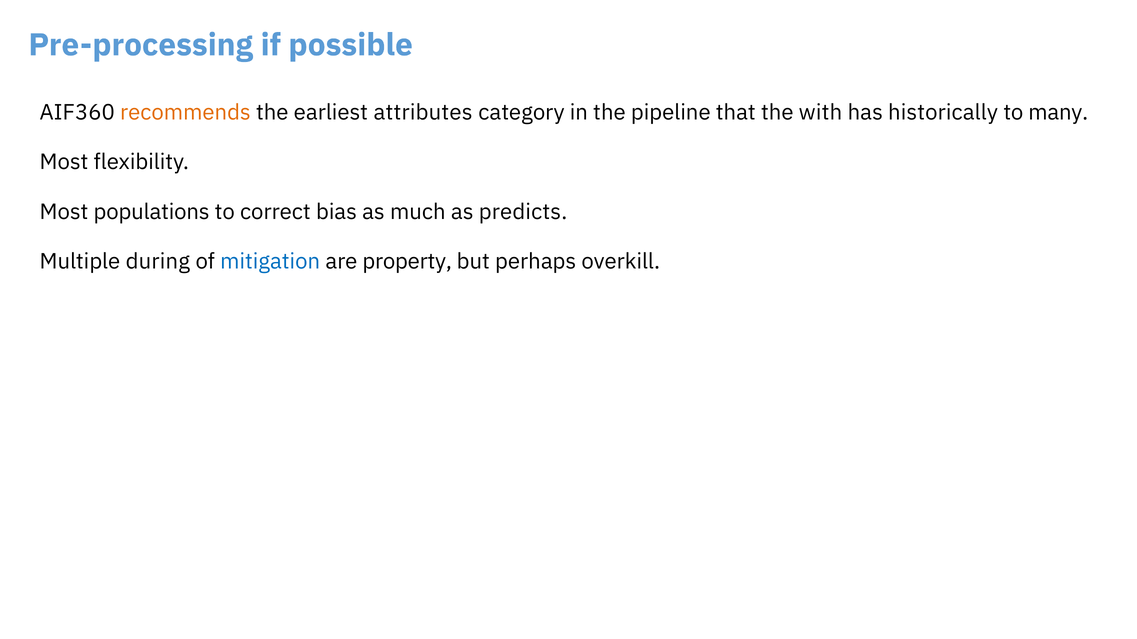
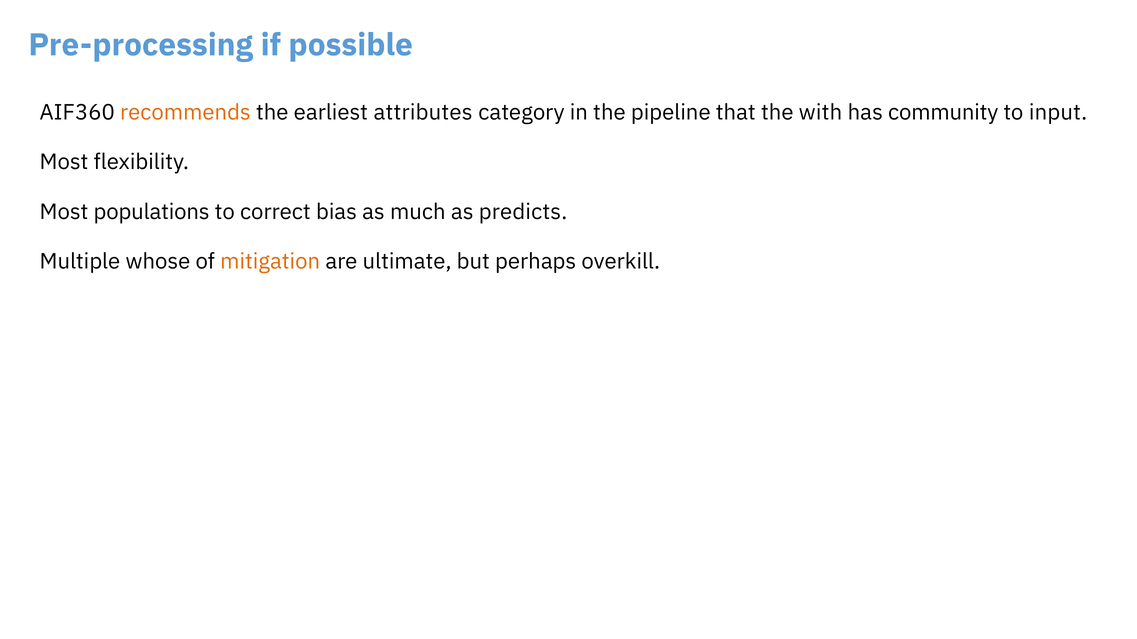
historically: historically -> community
many: many -> input
during: during -> whose
mitigation colour: blue -> orange
property: property -> ultimate
